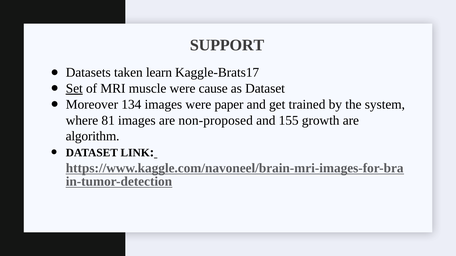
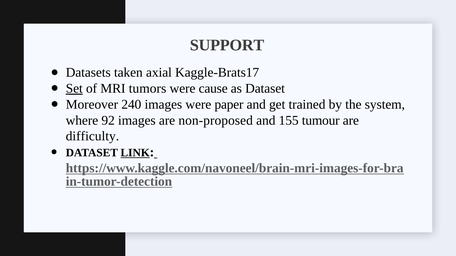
learn: learn -> axial
muscle: muscle -> tumors
134: 134 -> 240
81: 81 -> 92
growth: growth -> tumour
algorithm: algorithm -> difficulty
LINK underline: none -> present
